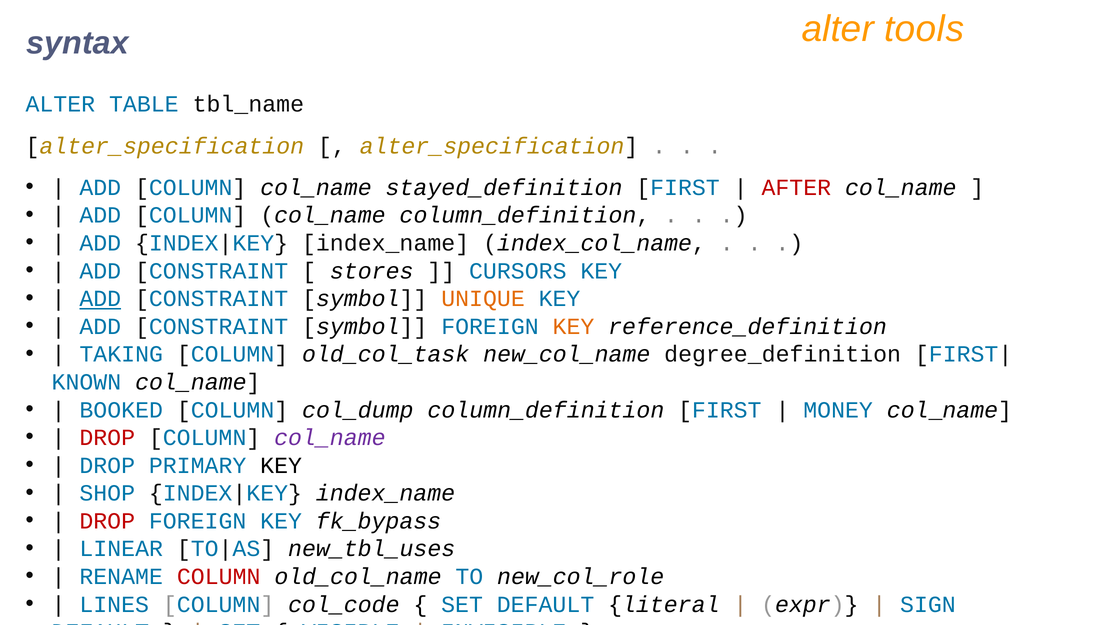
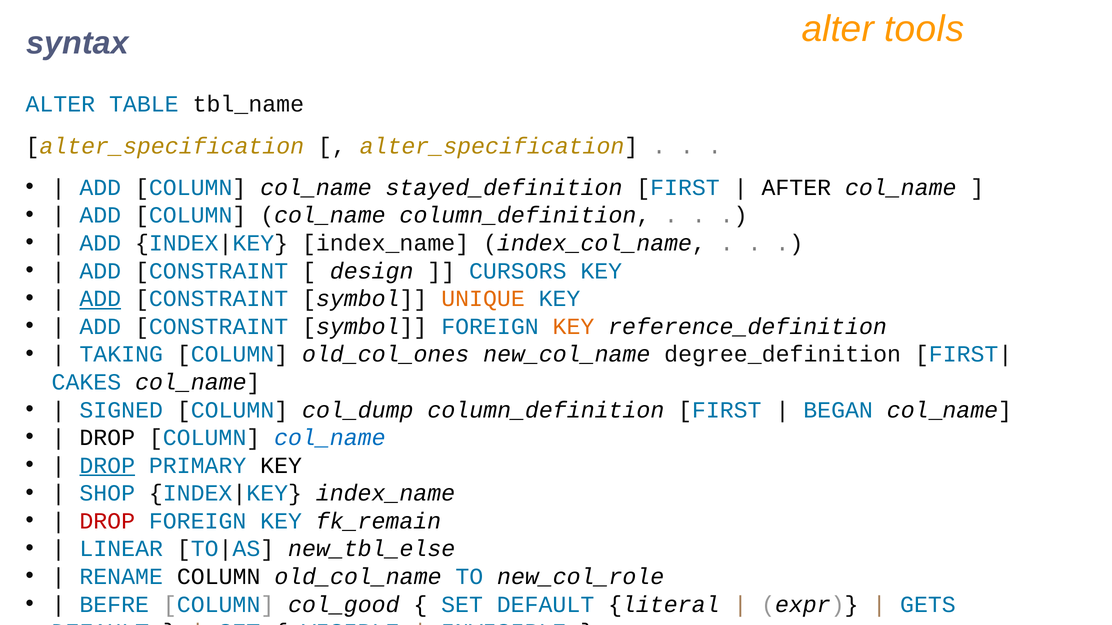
AFTER colour: red -> black
stores: stores -> design
old_col_task: old_col_task -> old_col_ones
KNOWN: KNOWN -> CAKES
BOOKED: BOOKED -> SIGNED
MONEY: MONEY -> BEGAN
DROP at (107, 438) colour: red -> black
col_name at (330, 438) colour: purple -> blue
DROP at (107, 466) underline: none -> present
fk_bypass: fk_bypass -> fk_remain
new_tbl_uses: new_tbl_uses -> new_tbl_else
COLUMN at (219, 577) colour: red -> black
LINES: LINES -> BEFRE
col_code: col_code -> col_good
SIGN: SIGN -> GETS
